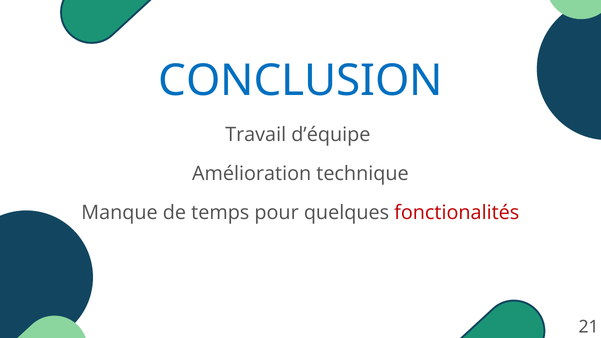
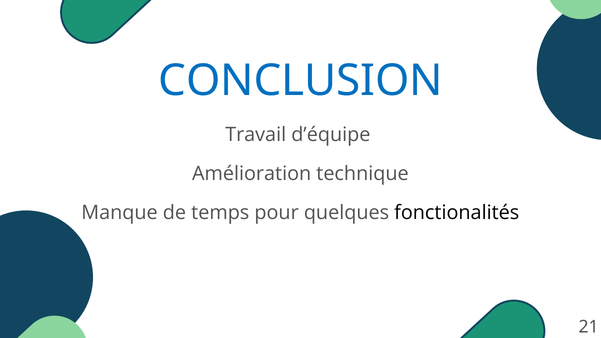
fonctionalités colour: red -> black
